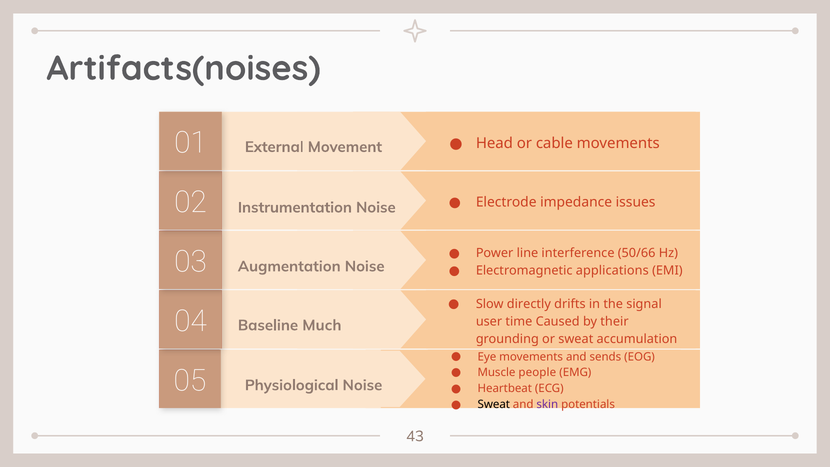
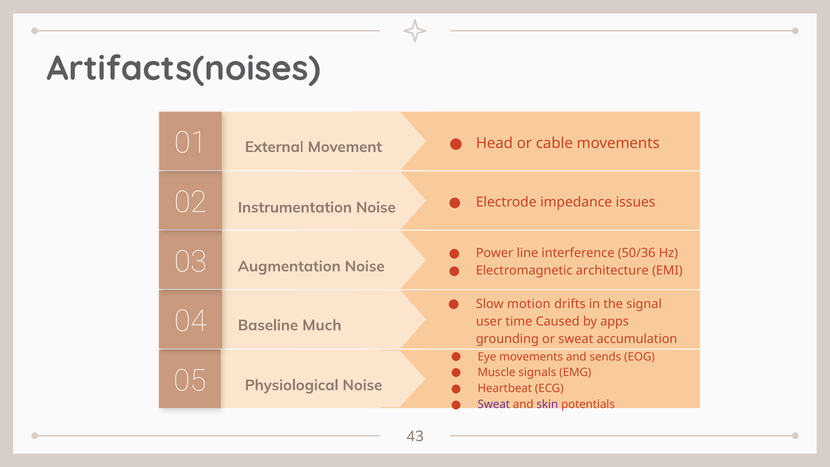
50/66: 50/66 -> 50/36
applications: applications -> architecture
directly: directly -> motion
their: their -> apps
people: people -> signals
Sweat at (494, 404) colour: black -> purple
